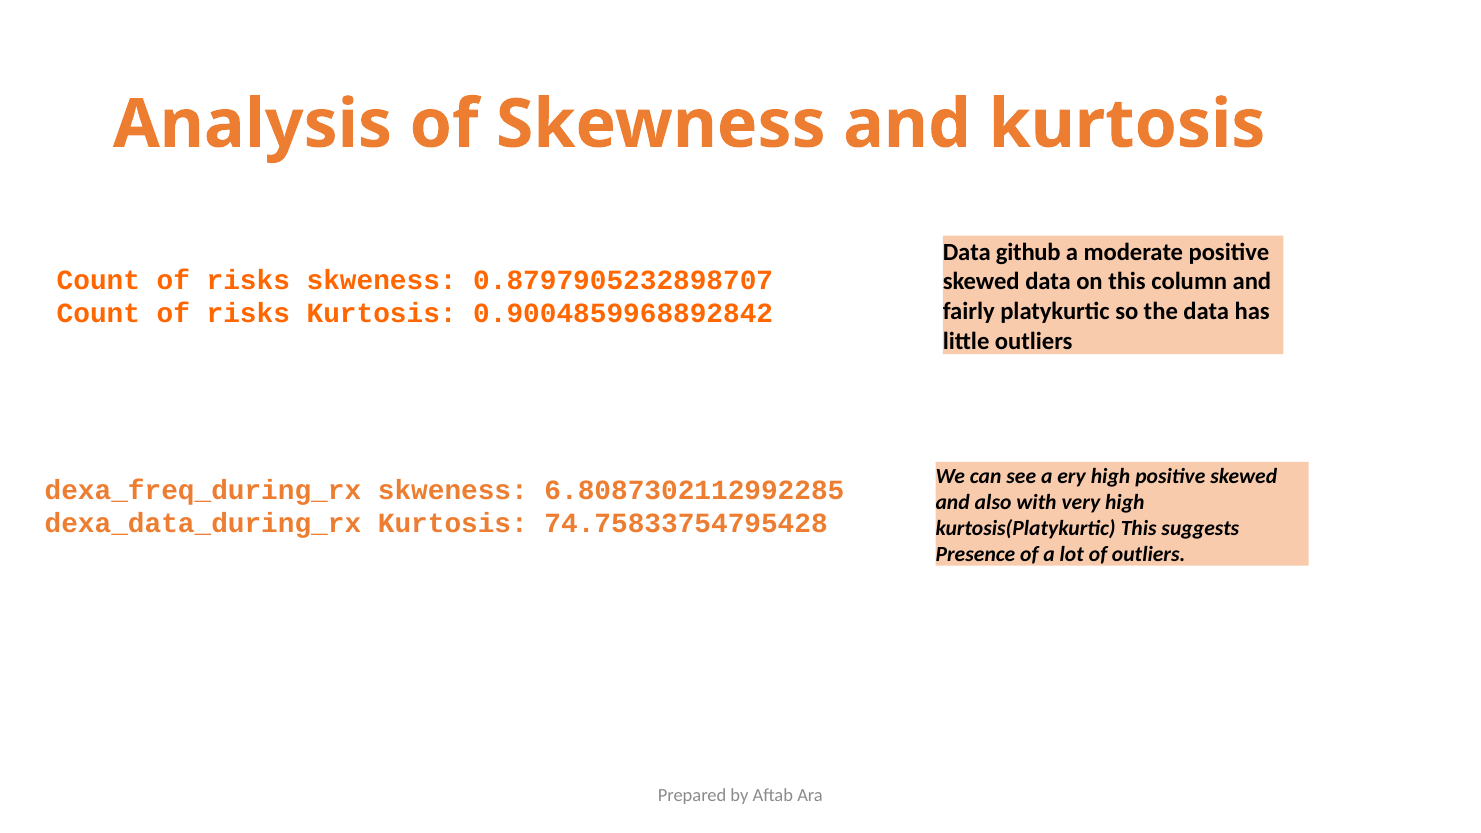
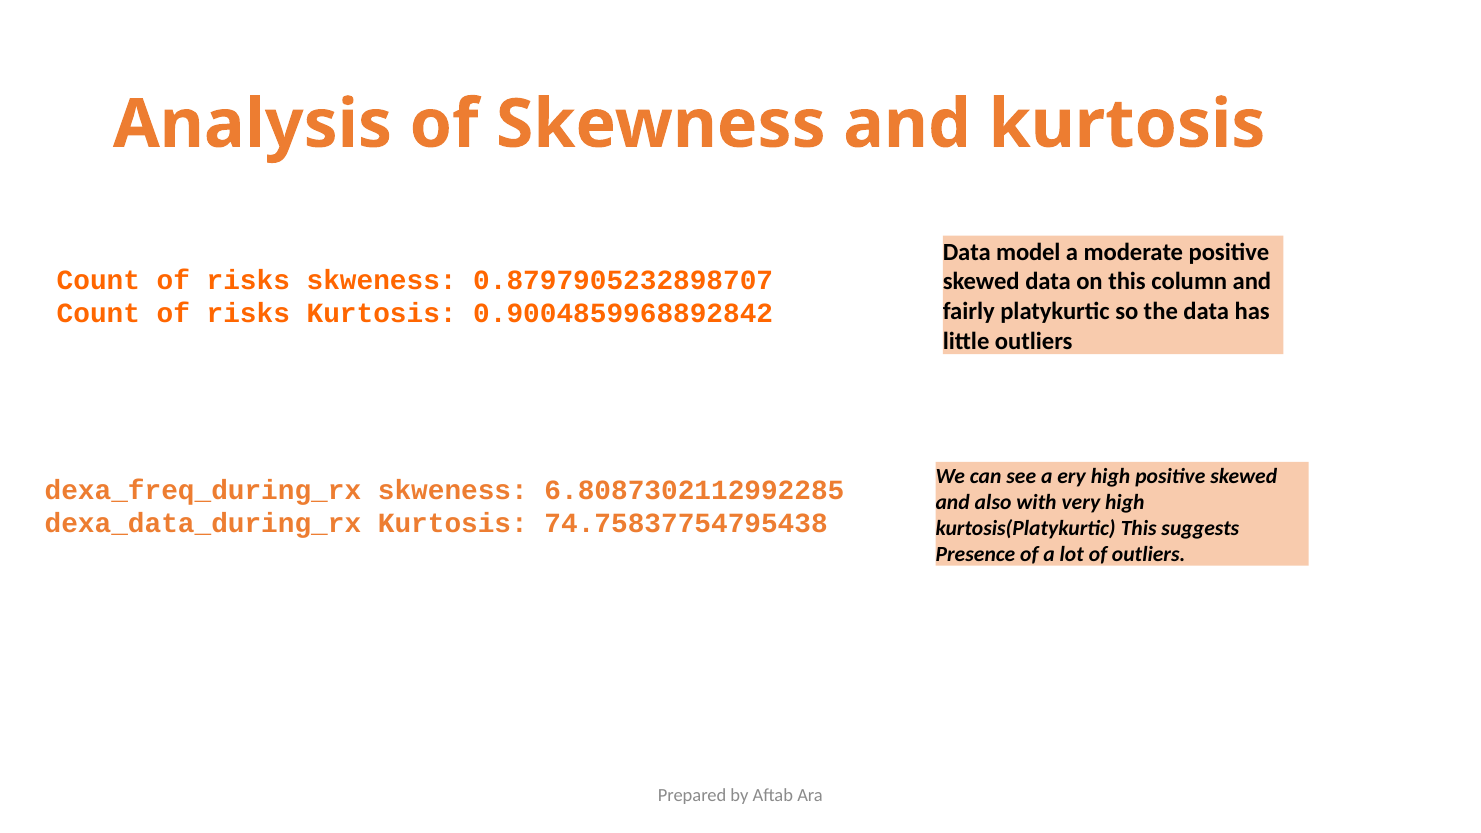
github: github -> model
74.75833754795428: 74.75833754795428 -> 74.75837754795438
